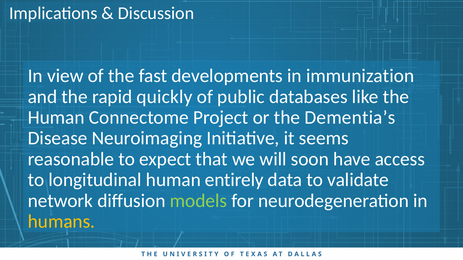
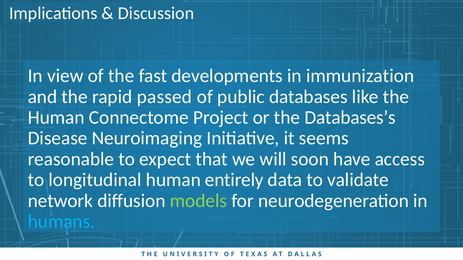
quickly: quickly -> passed
Dementia’s: Dementia’s -> Databases’s
humans colour: yellow -> light blue
